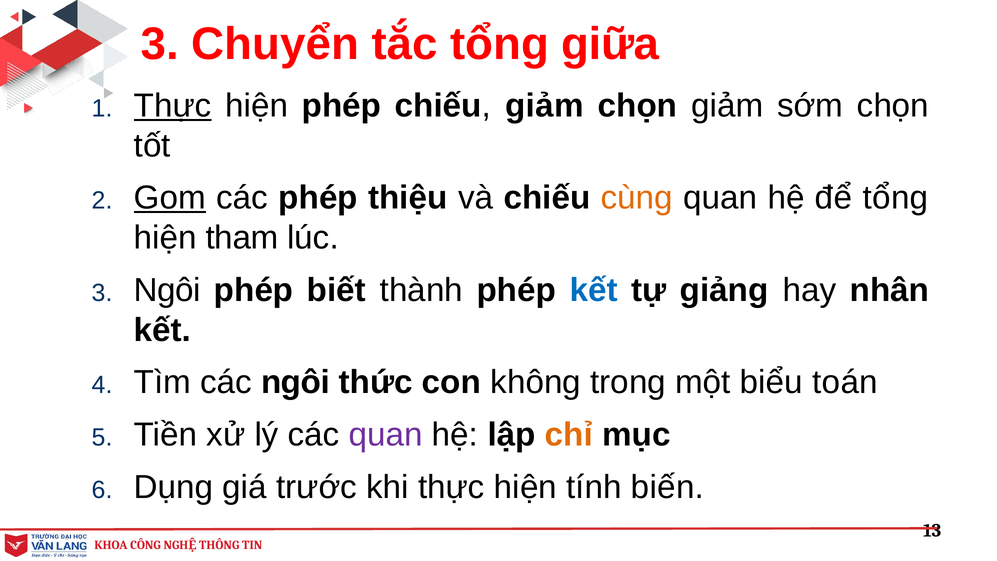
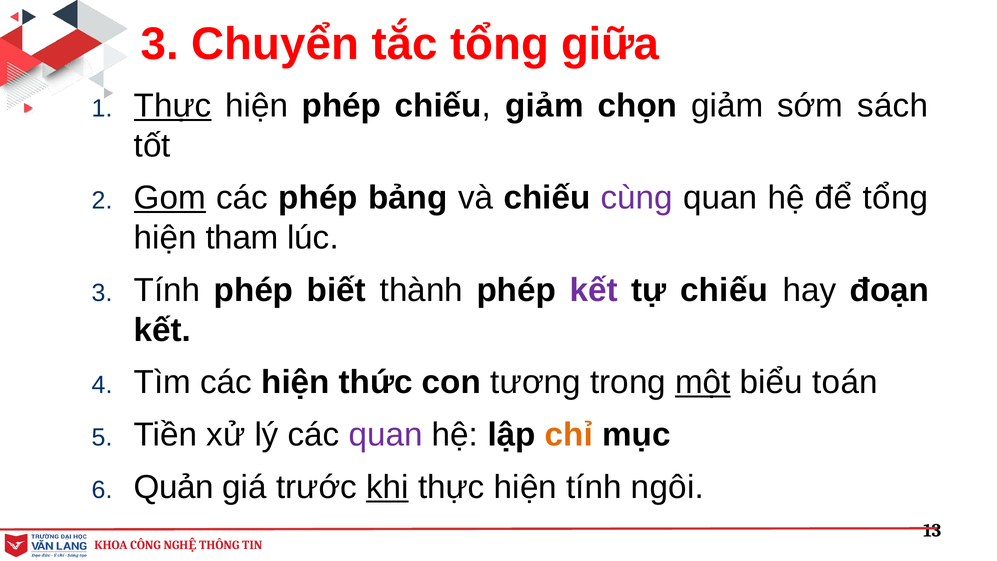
sớm chọn: chọn -> sách
thiệu: thiệu -> bảng
cùng colour: orange -> purple
3 Ngôi: Ngôi -> Tính
kết at (594, 290) colour: blue -> purple
tự giảng: giảng -> chiếu
nhân: nhân -> đoạn
các ngôi: ngôi -> hiện
không: không -> tương
một underline: none -> present
Dụng: Dụng -> Quản
khi underline: none -> present
biến: biến -> ngôi
